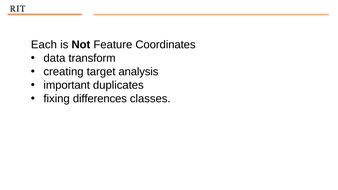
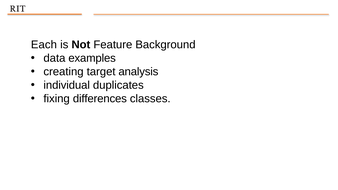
Coordinates: Coordinates -> Background
transform: transform -> examples
important: important -> individual
